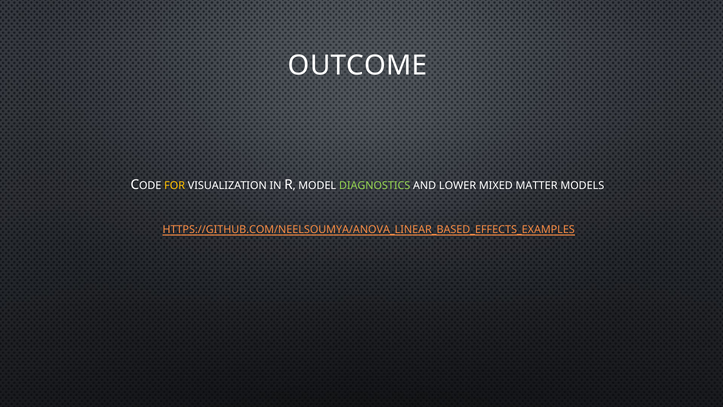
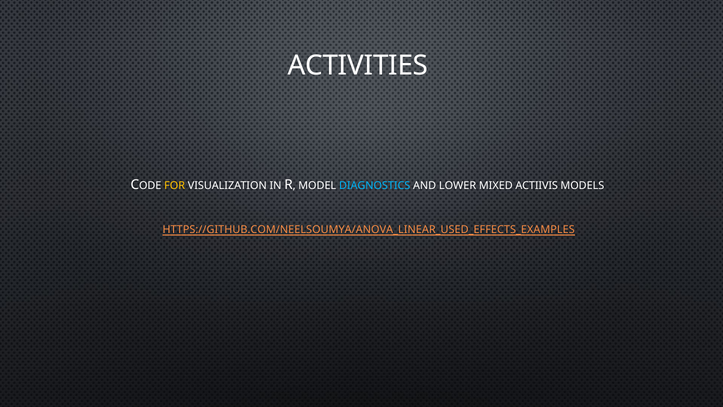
OUTCOME: OUTCOME -> ACTIVITIES
DIAGNOSTICS colour: light green -> light blue
MATTER: MATTER -> ACTIIVIS
HTTPS://GITHUB.COM/NEELSOUMYA/ANOVA_LINEAR_BASED_EFFECTS_EXAMPLES: HTTPS://GITHUB.COM/NEELSOUMYA/ANOVA_LINEAR_BASED_EFFECTS_EXAMPLES -> HTTPS://GITHUB.COM/NEELSOUMYA/ANOVA_LINEAR_USED_EFFECTS_EXAMPLES
